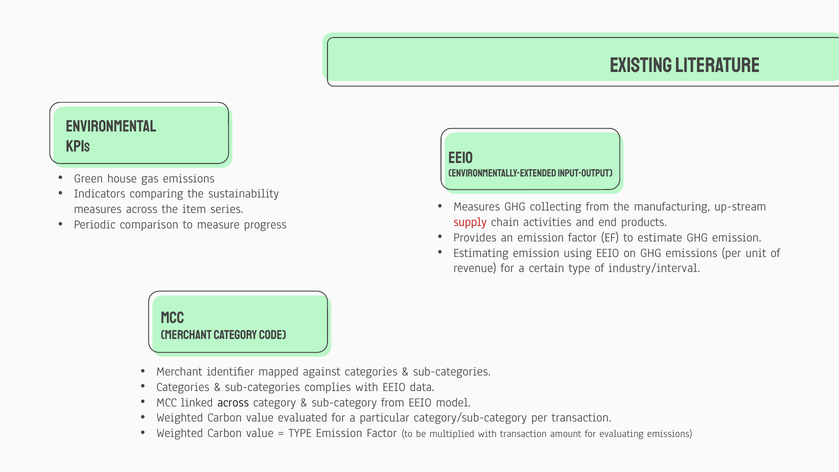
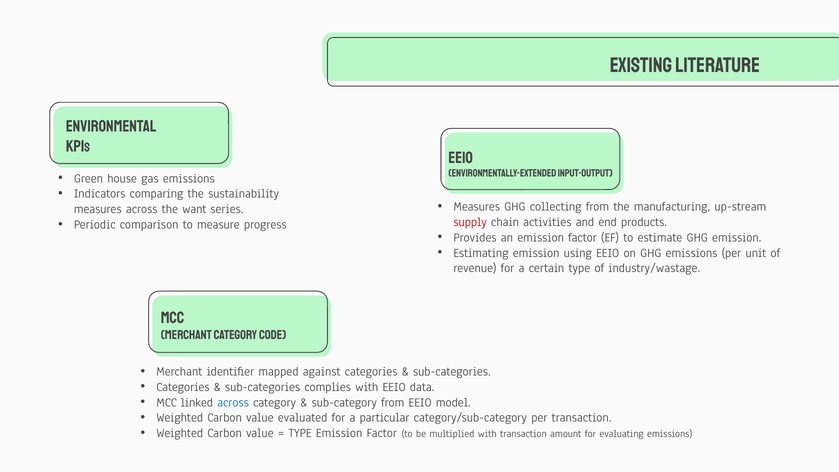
item: item -> want
industry/interval: industry/interval -> industry/wastage
across at (233, 402) colour: black -> blue
